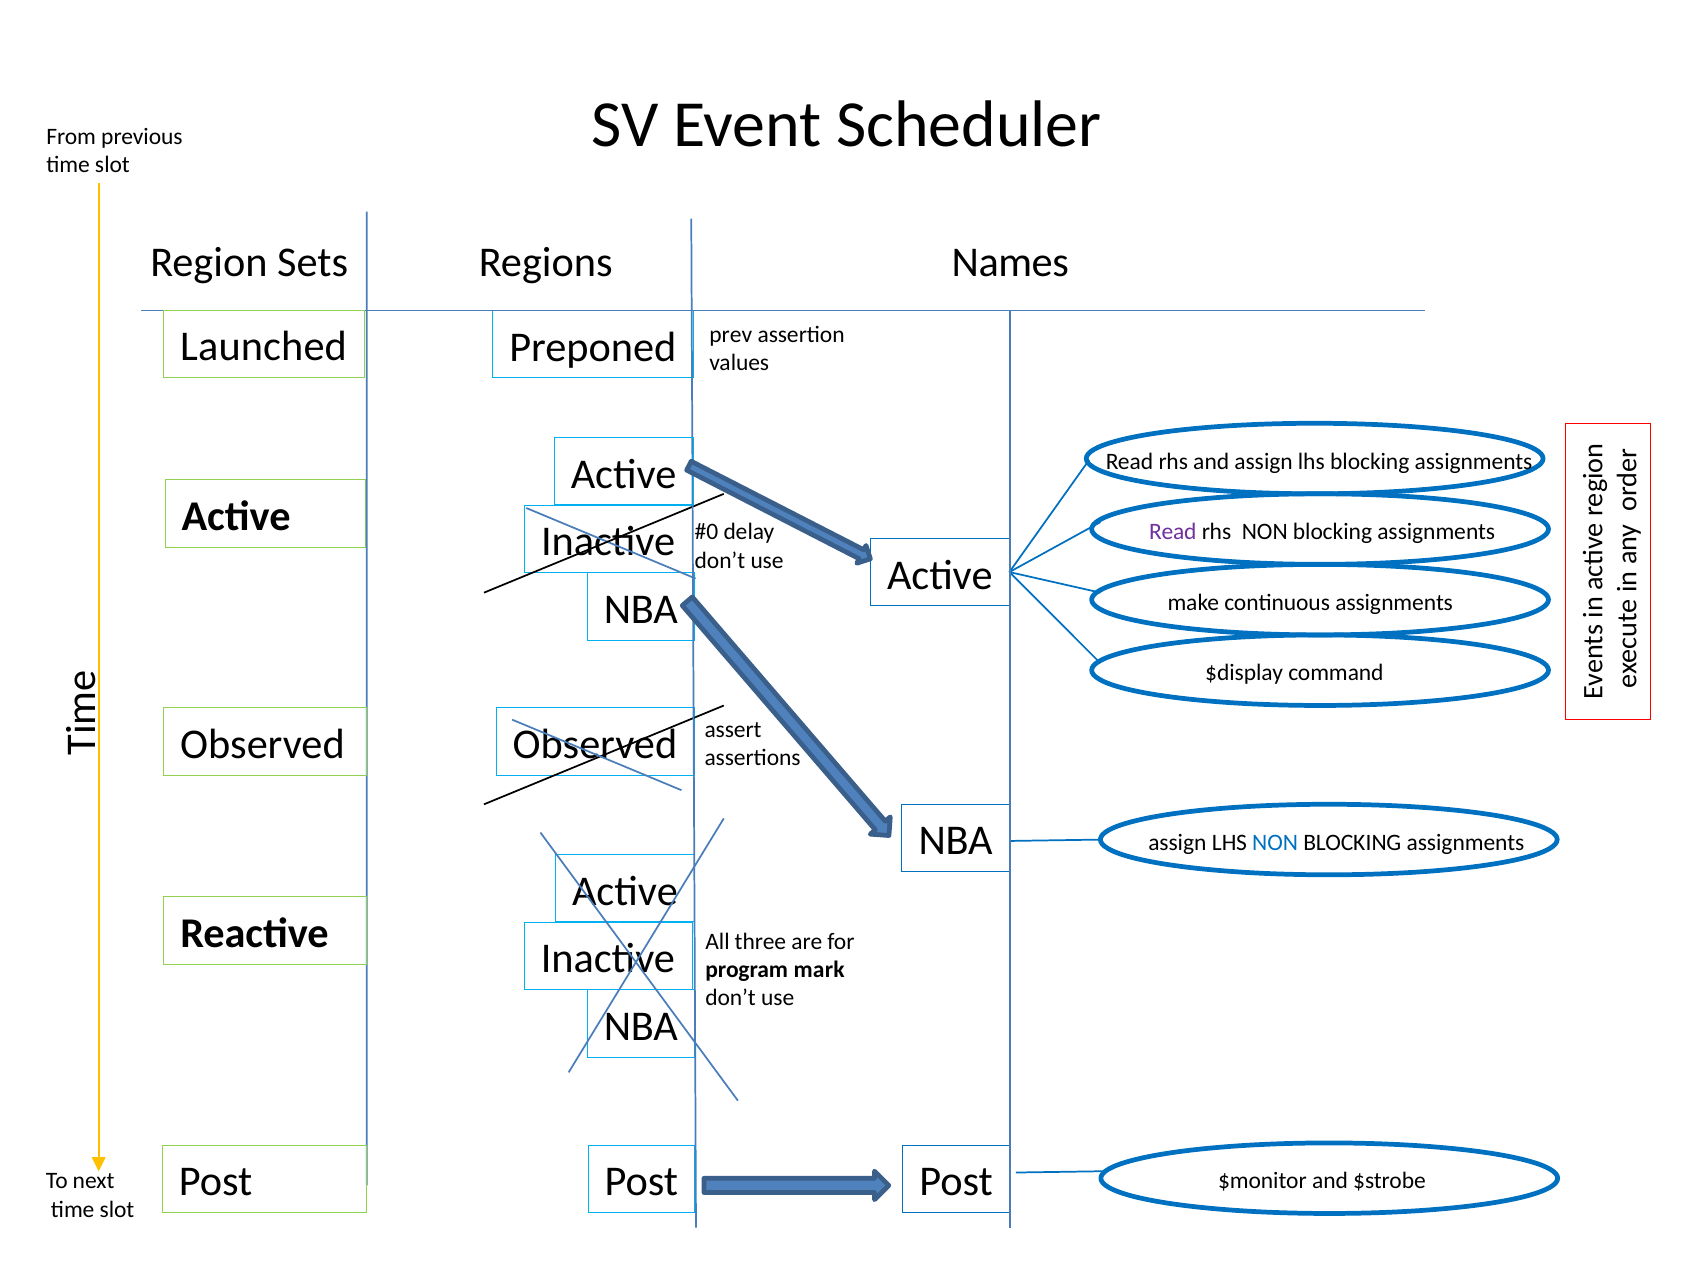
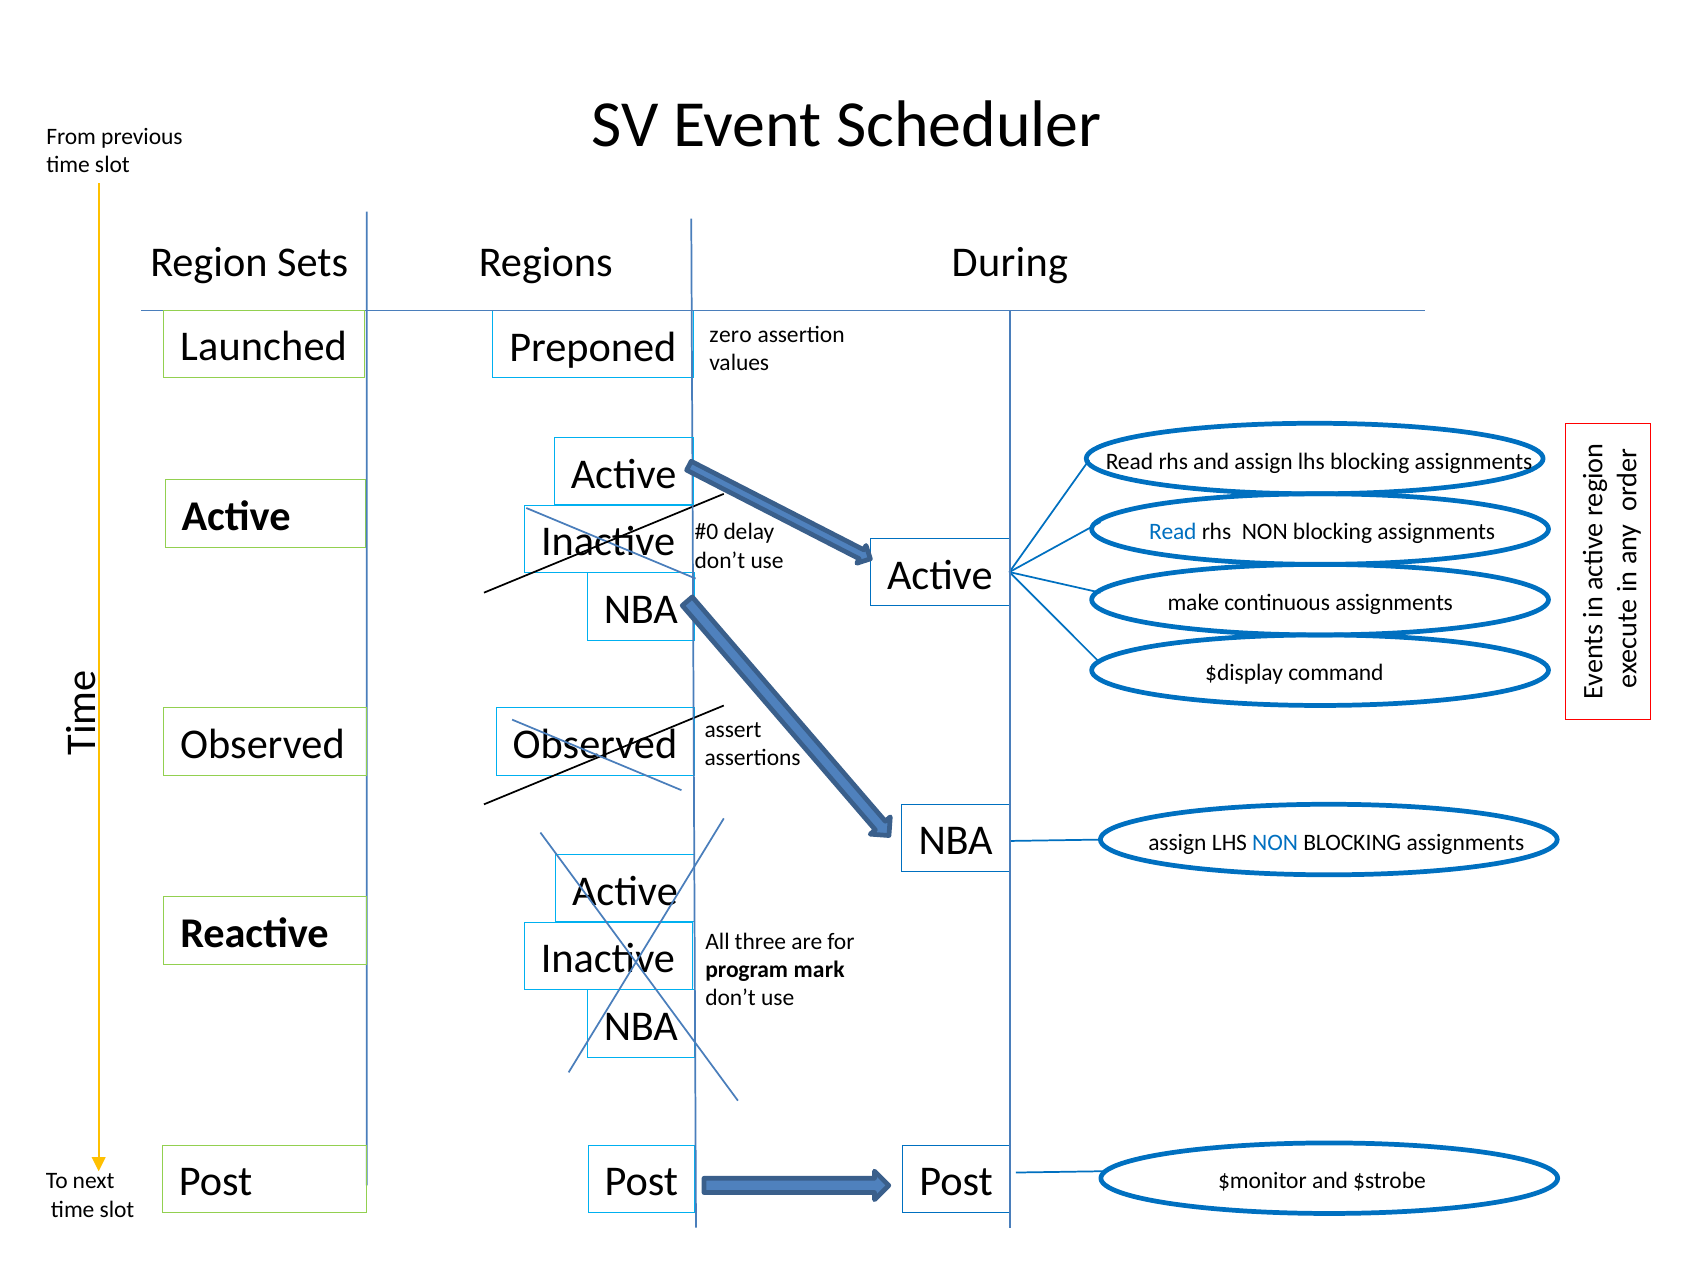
Names: Names -> During
prev: prev -> zero
Read at (1173, 532) colour: purple -> blue
